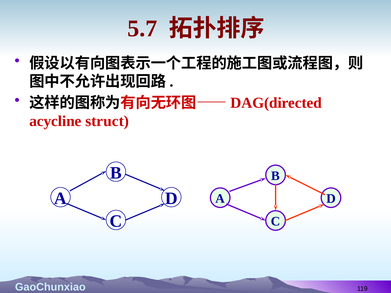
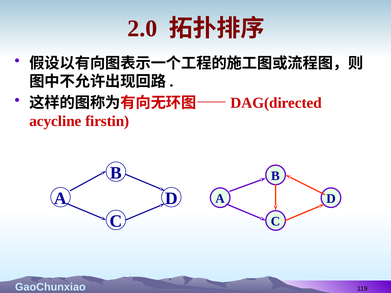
5.7: 5.7 -> 2.0
struct: struct -> firstin
